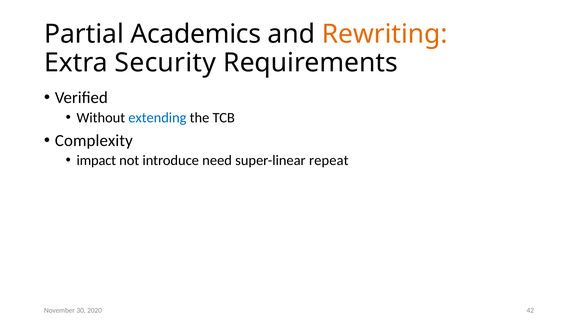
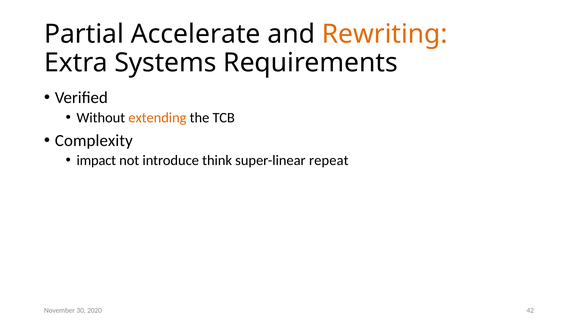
Academics: Academics -> Accelerate
Security: Security -> Systems
extending colour: blue -> orange
need: need -> think
